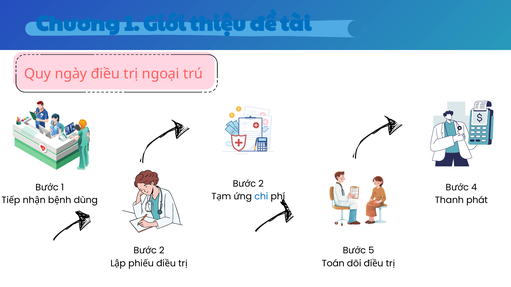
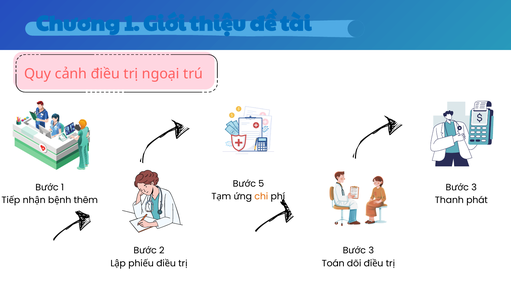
ngày: ngày -> cảnh
2 at (261, 184): 2 -> 5
4 at (474, 188): 4 -> 3
chi colour: blue -> orange
dùng: dùng -> thêm
5 at (371, 251): 5 -> 3
